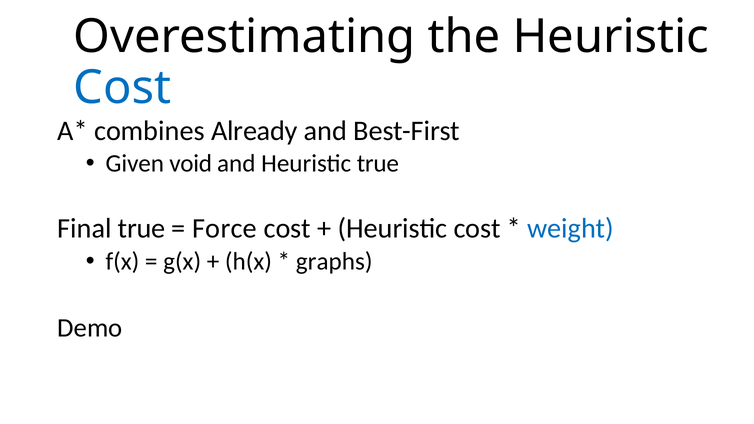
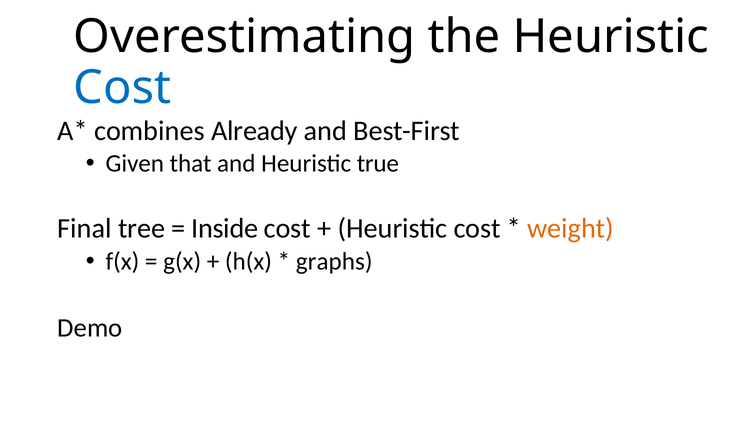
void: void -> that
Final true: true -> tree
Force: Force -> Inside
weight colour: blue -> orange
